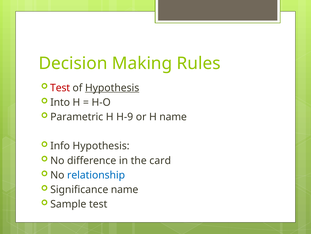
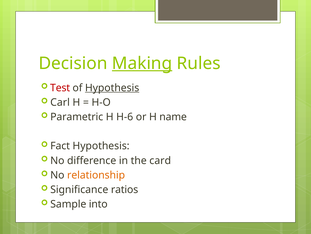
Making underline: none -> present
Into: Into -> Carl
H-9: H-9 -> H-6
Info: Info -> Fact
relationship colour: blue -> orange
Significance name: name -> ratios
Sample test: test -> into
